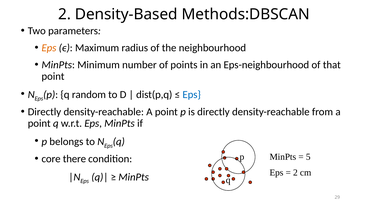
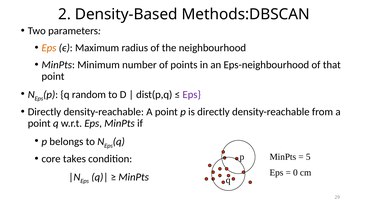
Eps at (192, 95) colour: blue -> purple
there: there -> takes
2 at (295, 173): 2 -> 0
